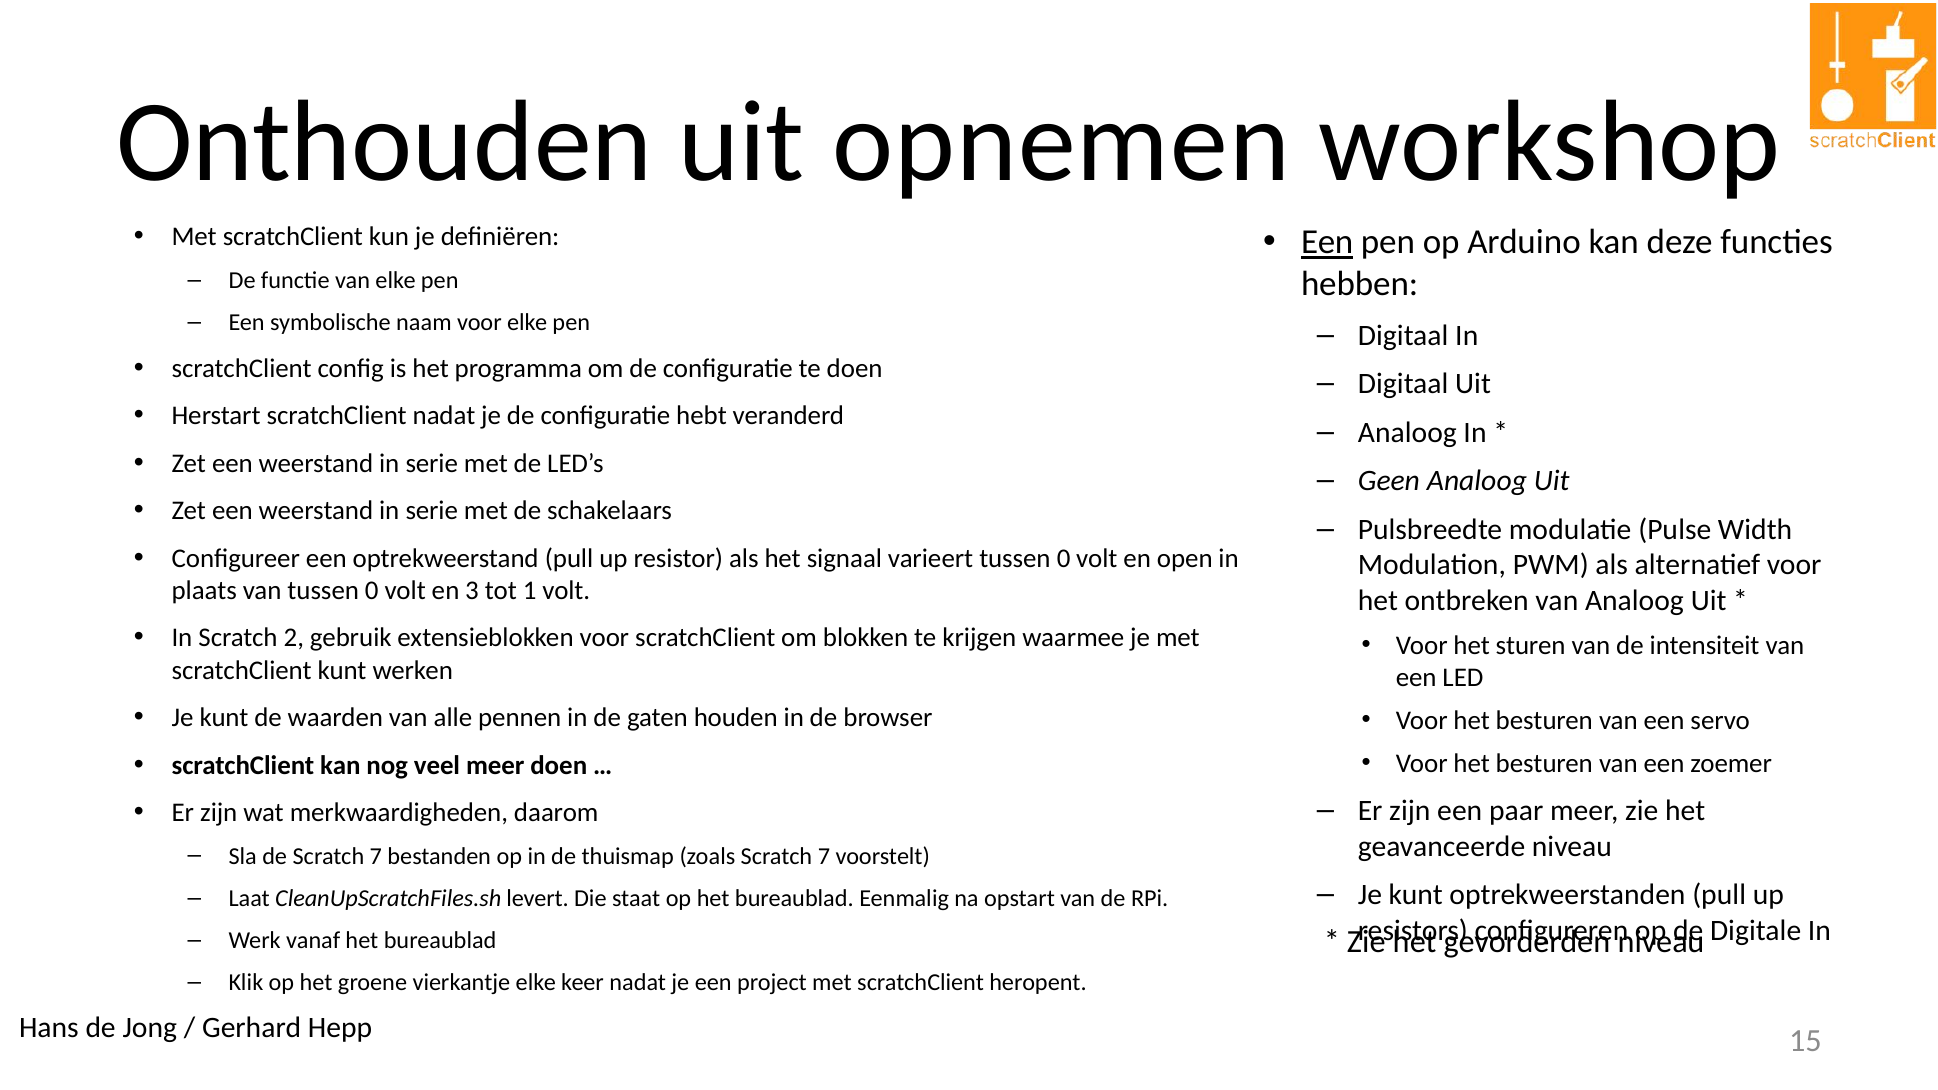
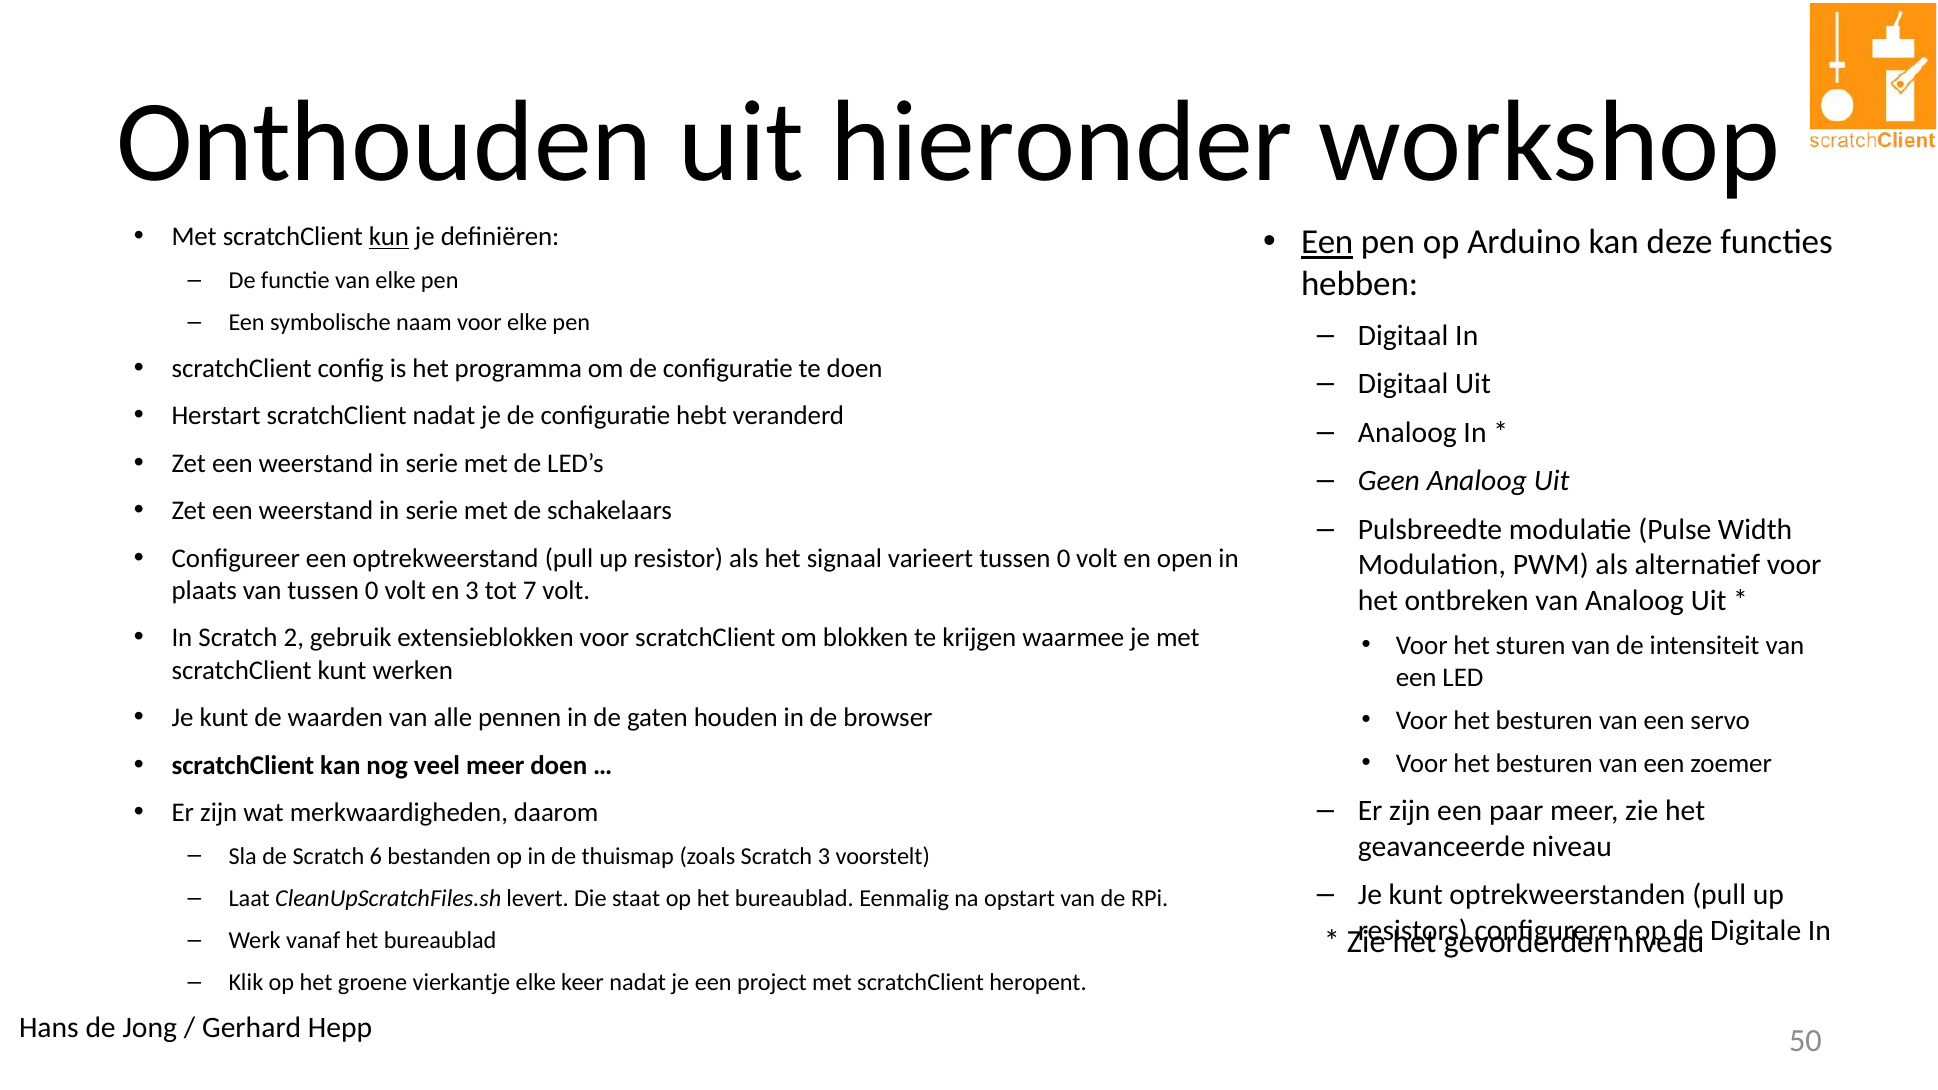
opnemen: opnemen -> hieronder
kun underline: none -> present
1: 1 -> 7
de Scratch 7: 7 -> 6
zoals Scratch 7: 7 -> 3
15: 15 -> 50
